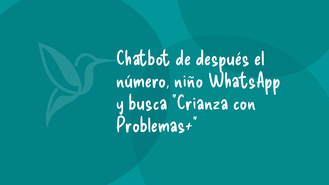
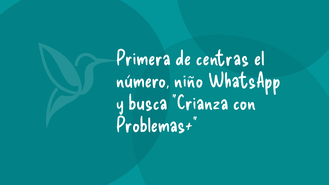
Chatbot: Chatbot -> Primera
después: después -> centras
